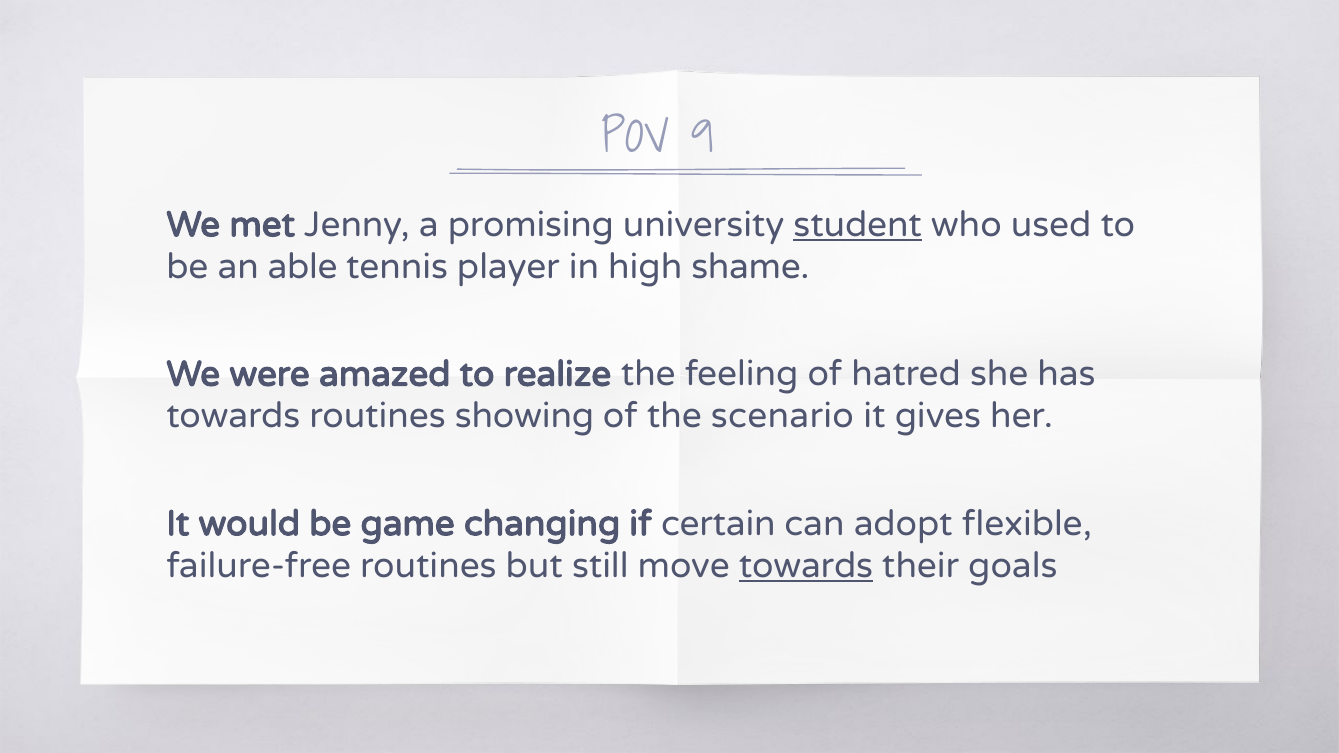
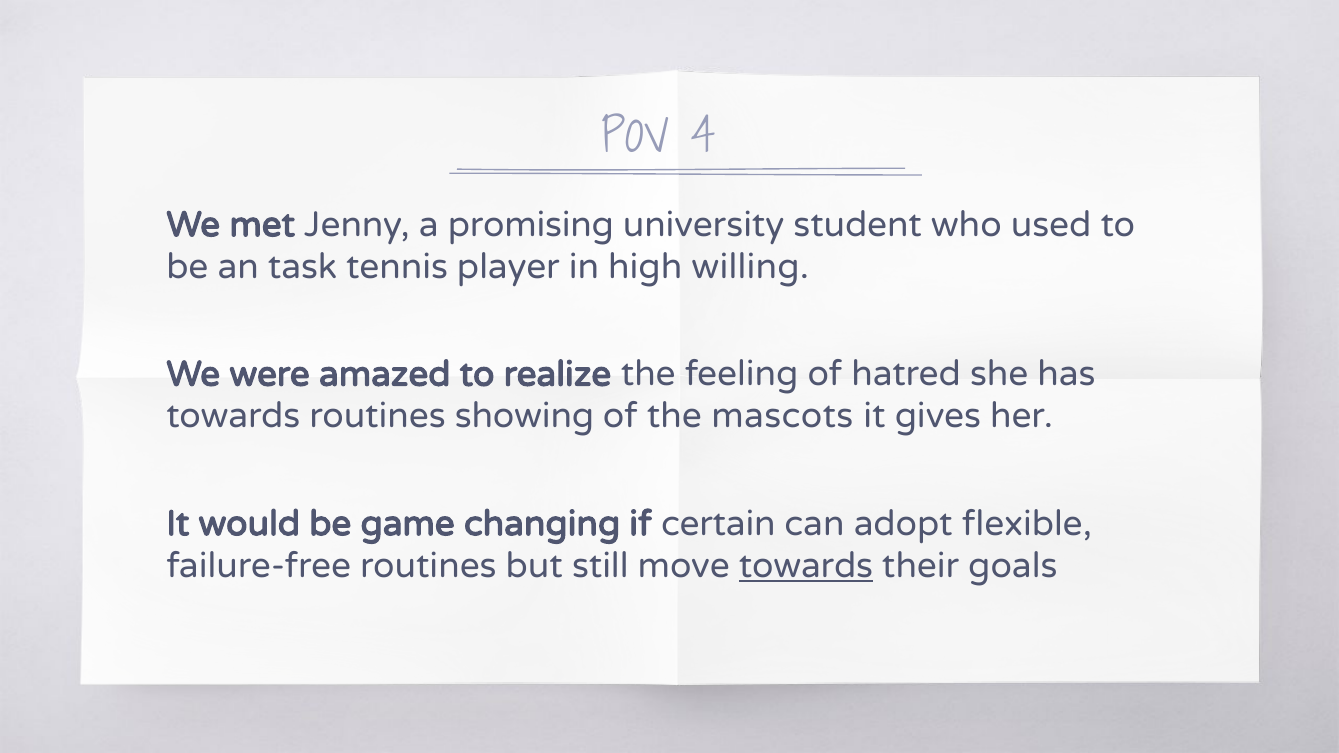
9: 9 -> 4
student underline: present -> none
able: able -> task
shame: shame -> willing
scenario: scenario -> mascots
